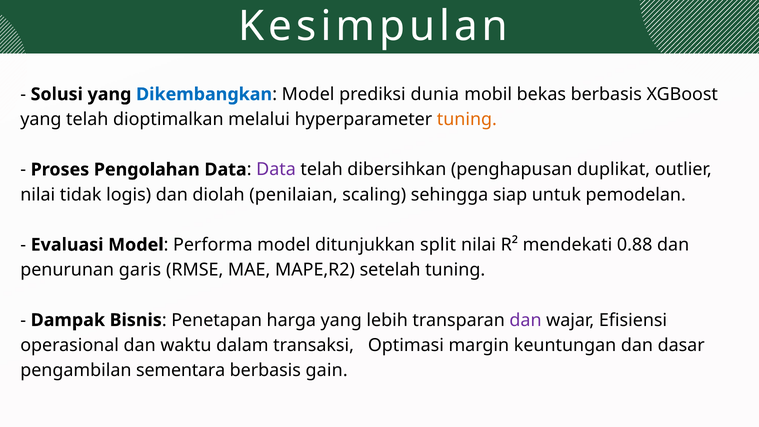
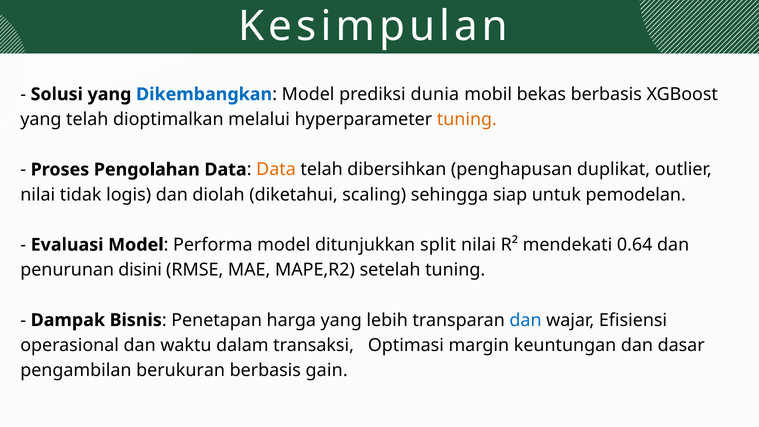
Data at (276, 170) colour: purple -> orange
penilaian: penilaian -> diketahui
0.88: 0.88 -> 0.64
garis: garis -> disini
dan at (526, 320) colour: purple -> blue
sementara: sementara -> berukuran
